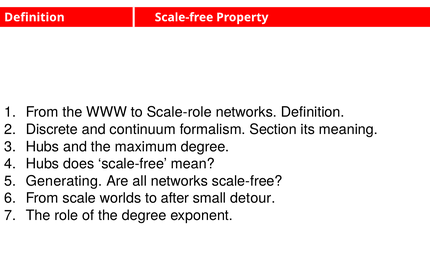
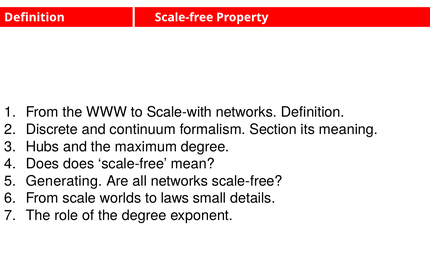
Scale-role: Scale-role -> Scale-with
Hubs at (42, 164): Hubs -> Does
after: after -> laws
detour: detour -> details
